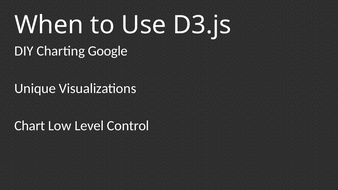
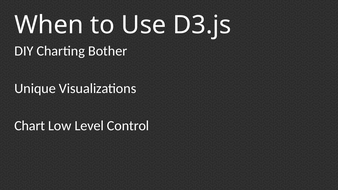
Google: Google -> Bother
